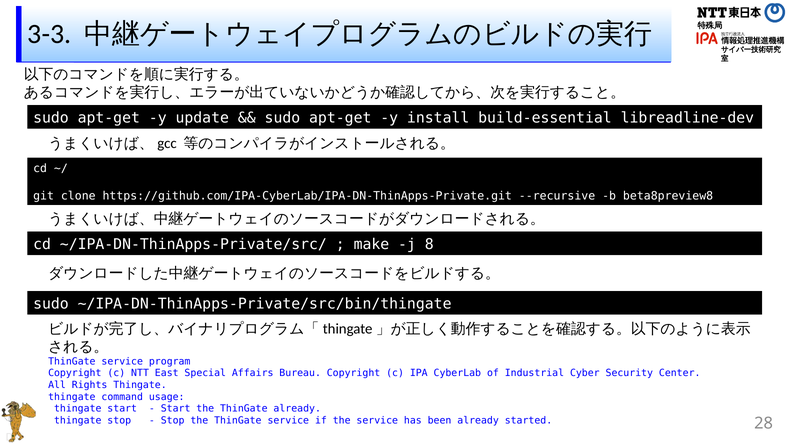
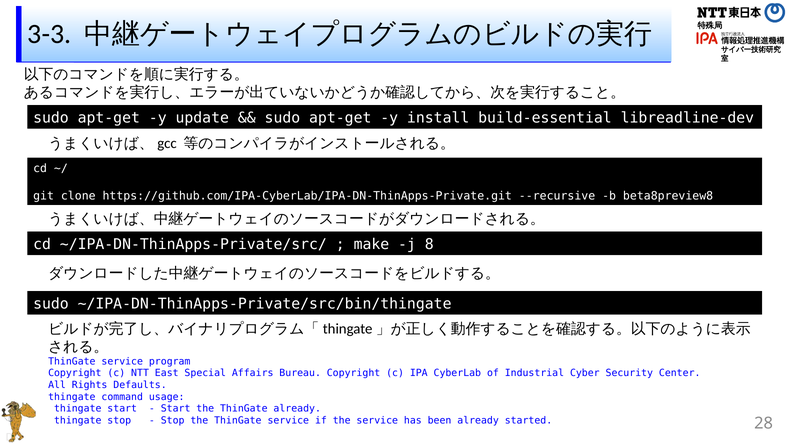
Rights Thingate: Thingate -> Defaults
